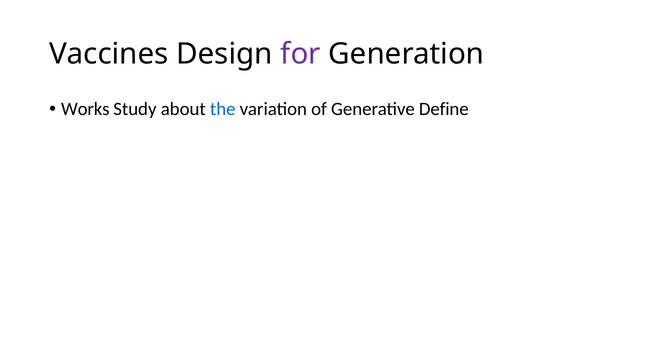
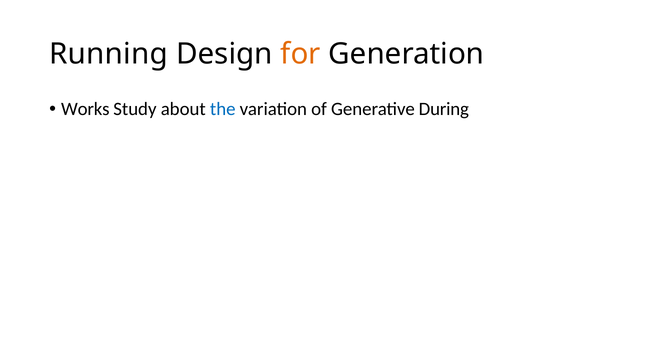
Vaccines: Vaccines -> Running
for colour: purple -> orange
Define: Define -> During
